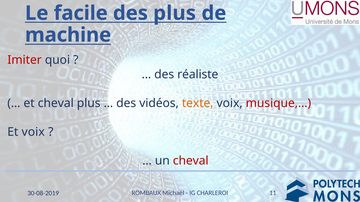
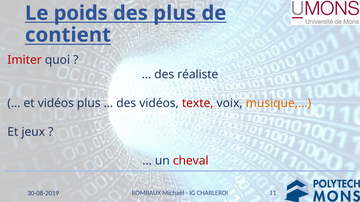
facile: facile -> poids
machine: machine -> contient
et cheval: cheval -> vidéos
texte colour: orange -> red
musique,… colour: red -> orange
Et voix: voix -> jeux
